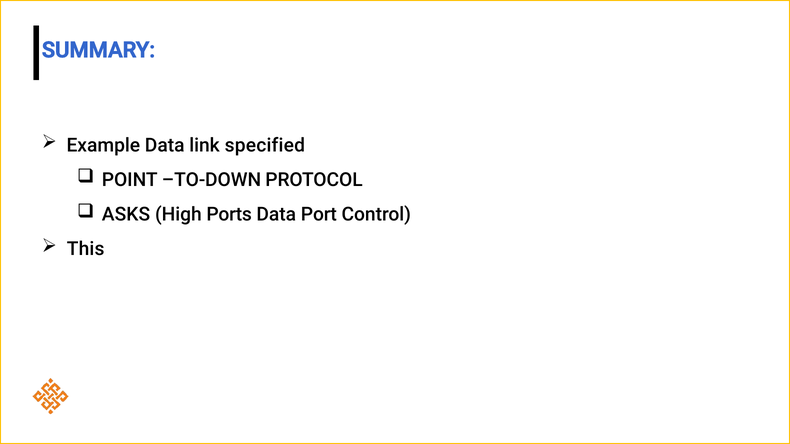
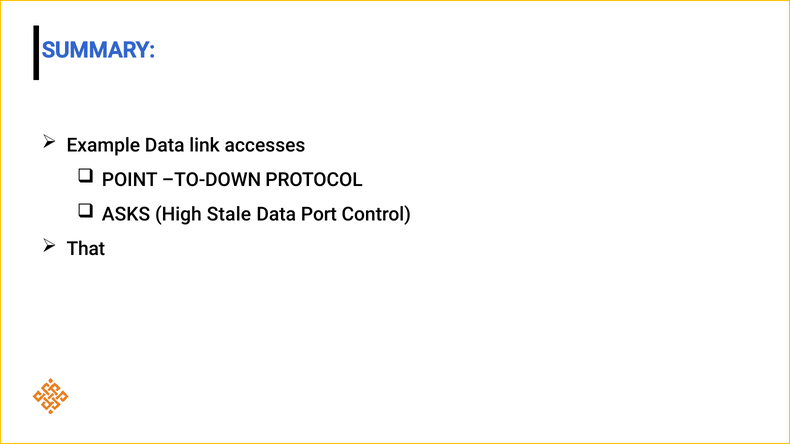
specified: specified -> accesses
Ports: Ports -> Stale
This: This -> That
